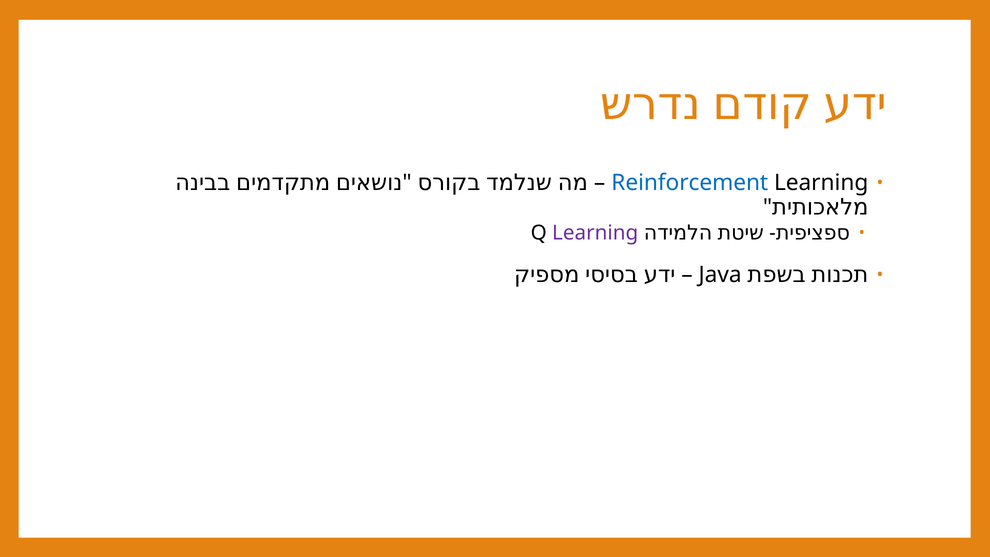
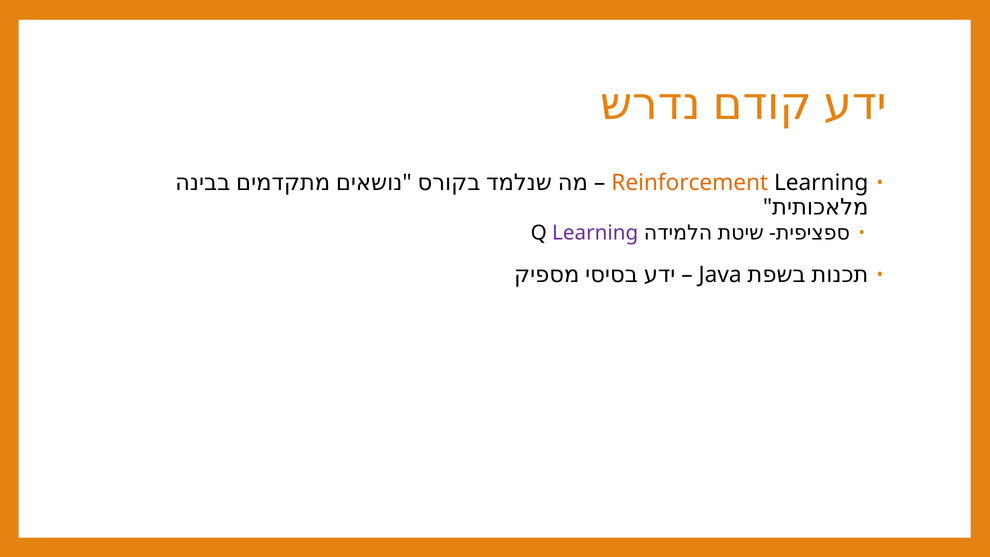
Reinforcement colour: blue -> orange
